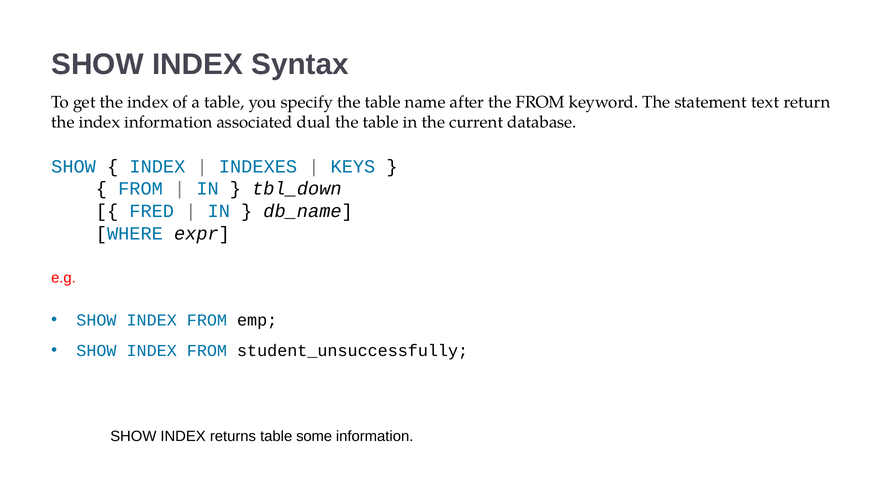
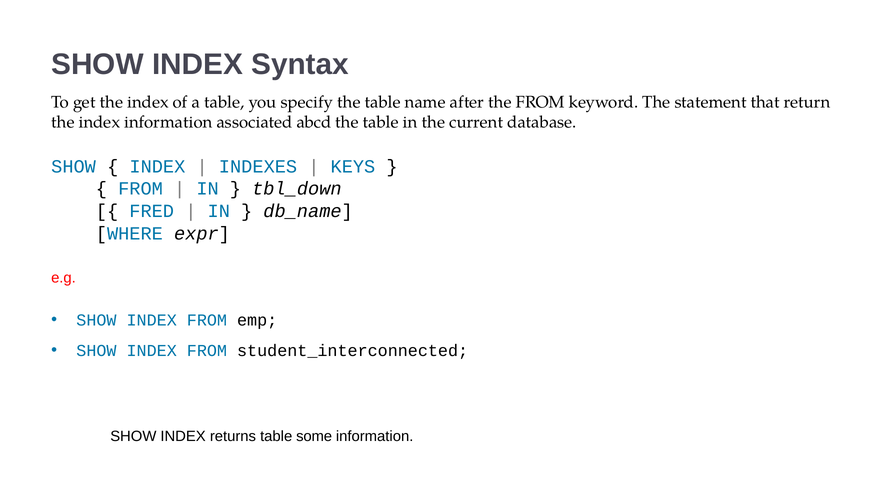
text: text -> that
dual: dual -> abcd
student_unsuccessfully: student_unsuccessfully -> student_interconnected
